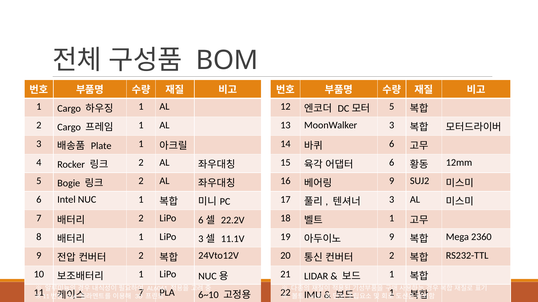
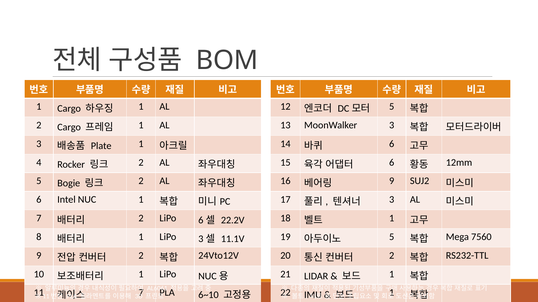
9 at (392, 237): 9 -> 5
2360: 2360 -> 7560
